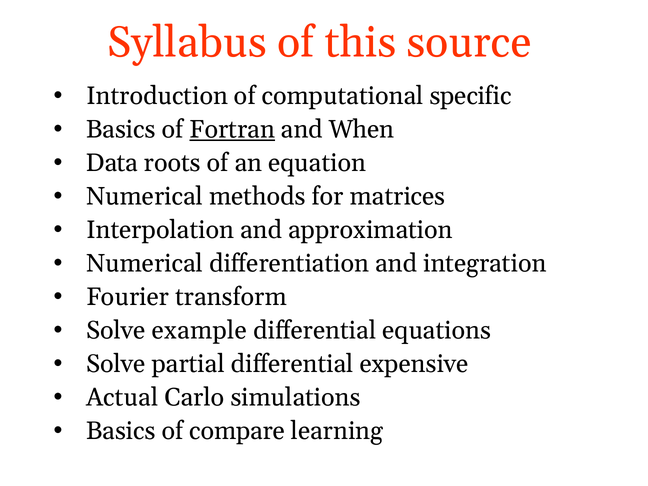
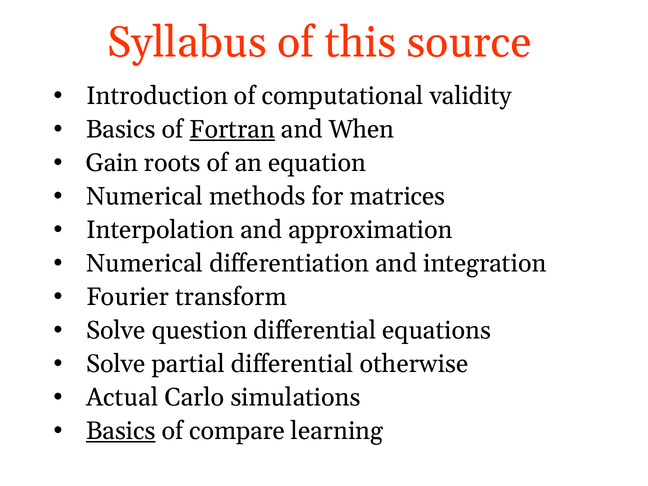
specific: specific -> validity
Data: Data -> Gain
example: example -> question
expensive: expensive -> otherwise
Basics at (121, 431) underline: none -> present
